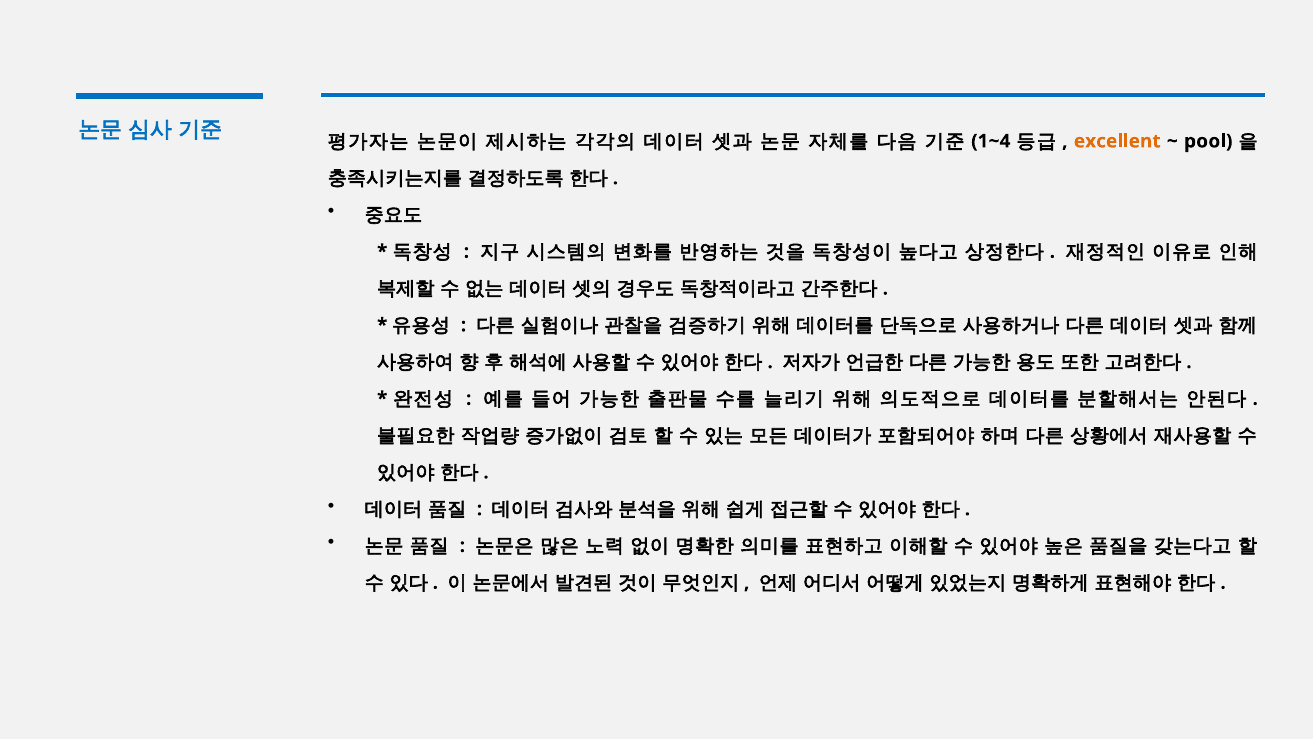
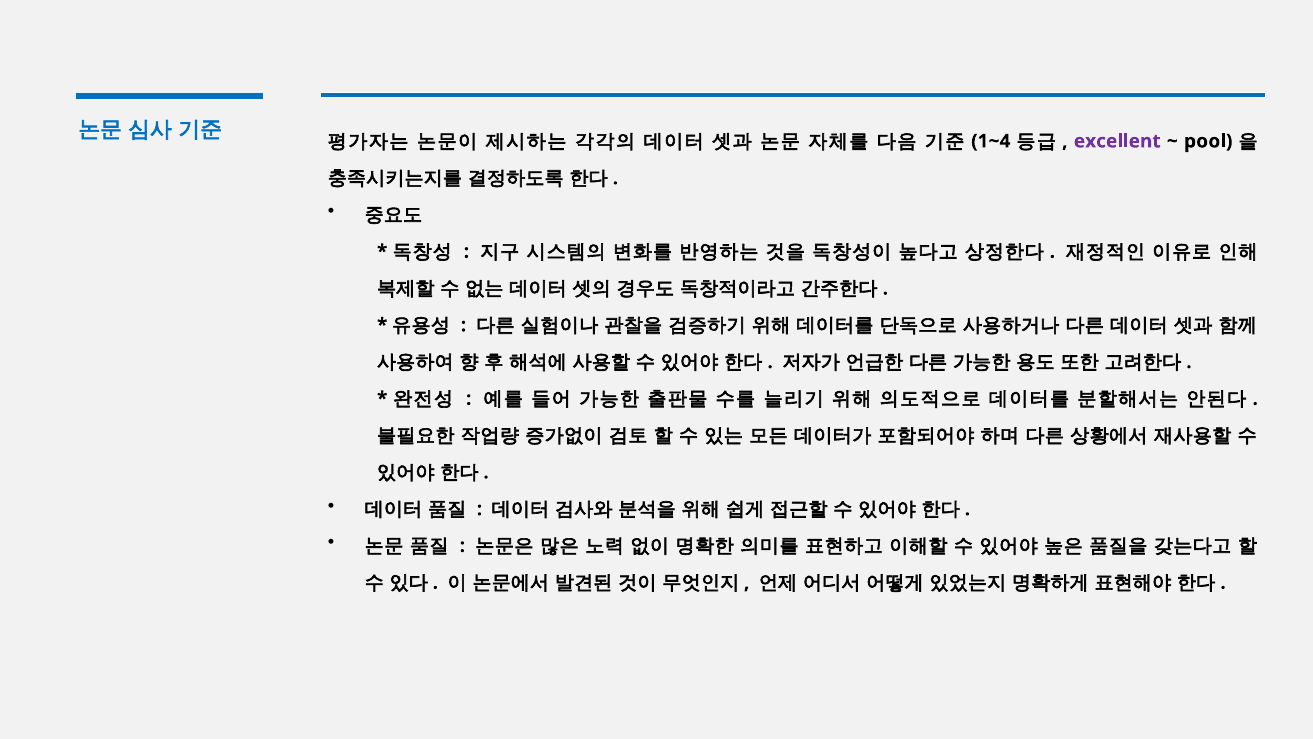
excellent colour: orange -> purple
